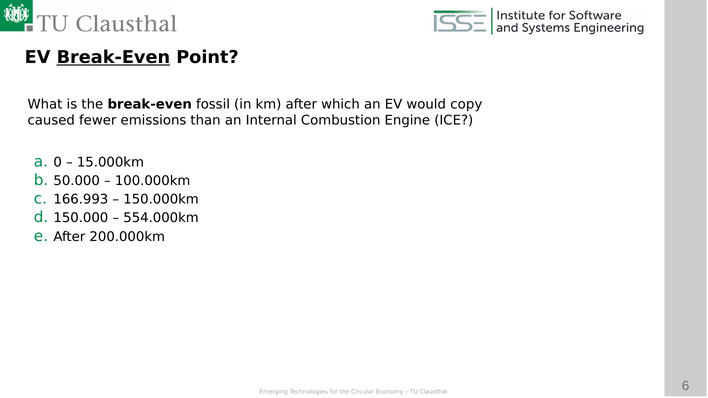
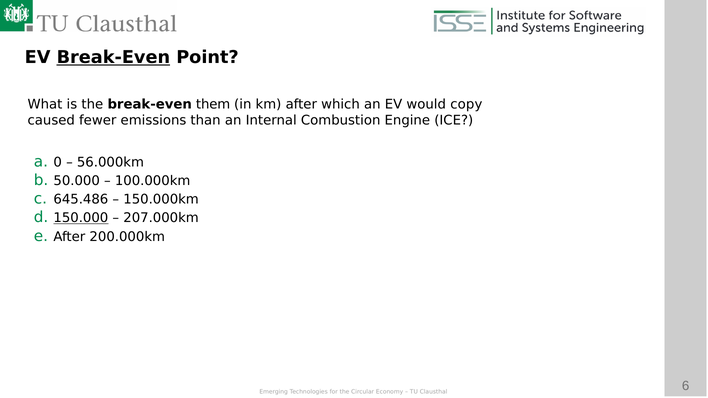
fossil: fossil -> them
15.000km: 15.000km -> 56.000km
166.993: 166.993 -> 645.486
150.000 underline: none -> present
554.000km: 554.000km -> 207.000km
